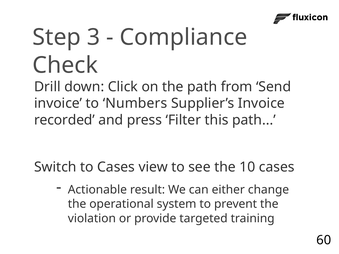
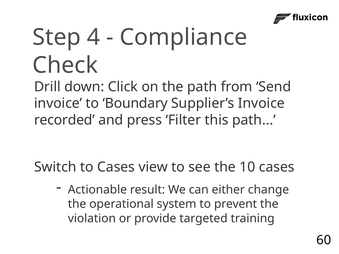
3: 3 -> 4
Numbers: Numbers -> Boundary
